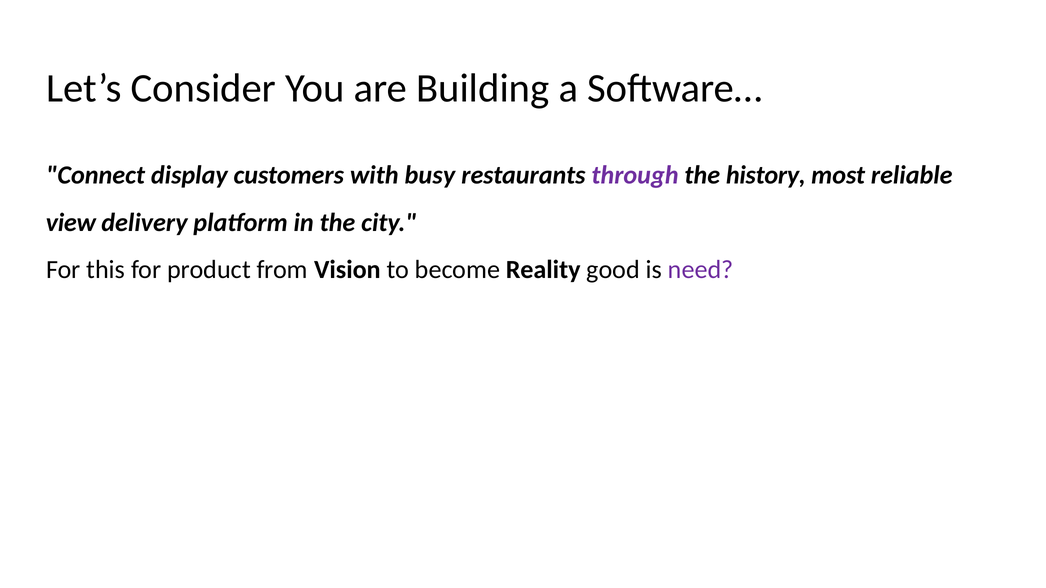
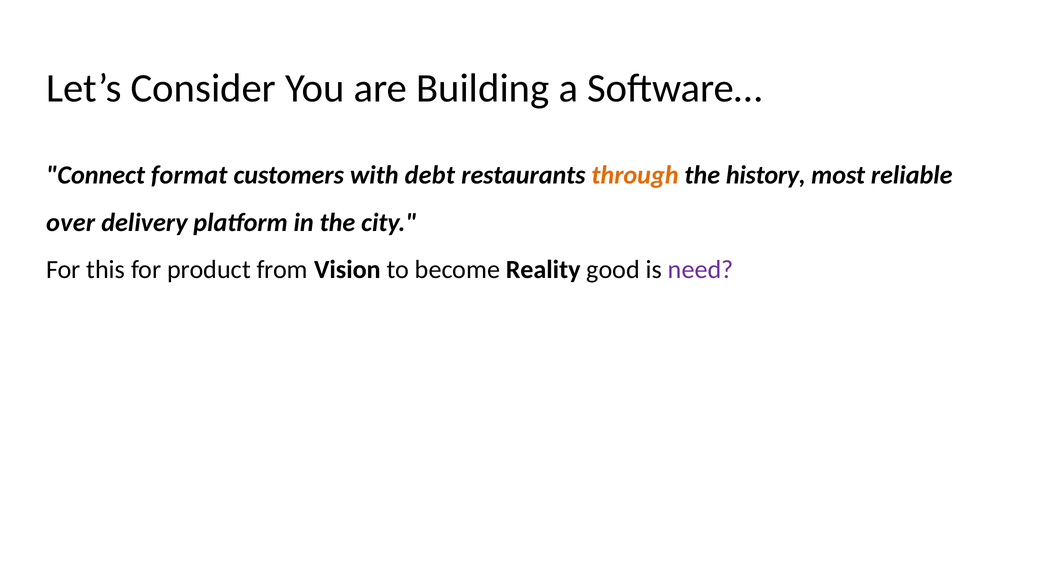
display: display -> format
busy: busy -> debt
through colour: purple -> orange
view: view -> over
